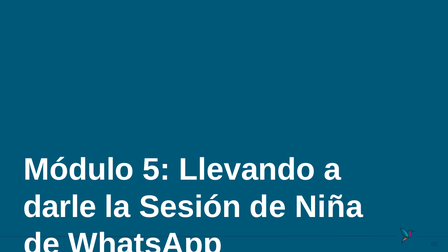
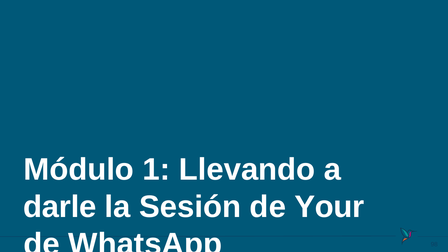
5: 5 -> 1
Niña: Niña -> Your
